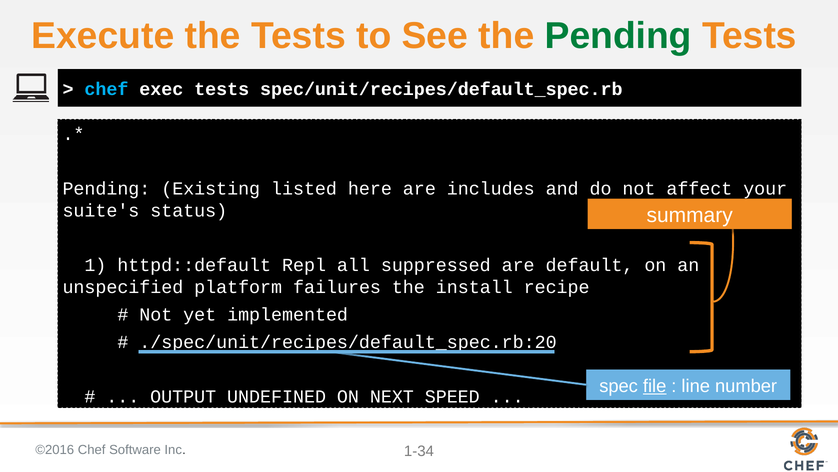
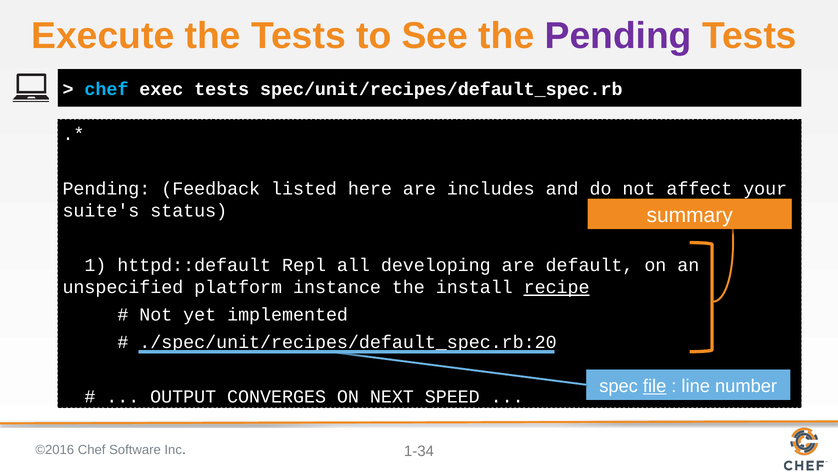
Pending at (618, 36) colour: green -> purple
Existing: Existing -> Feedback
suppressed: suppressed -> developing
failures: failures -> instance
recipe underline: none -> present
UNDEFINED: UNDEFINED -> CONVERGES
